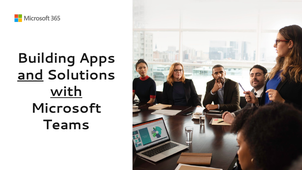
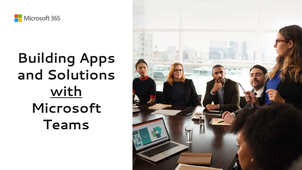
and underline: present -> none
